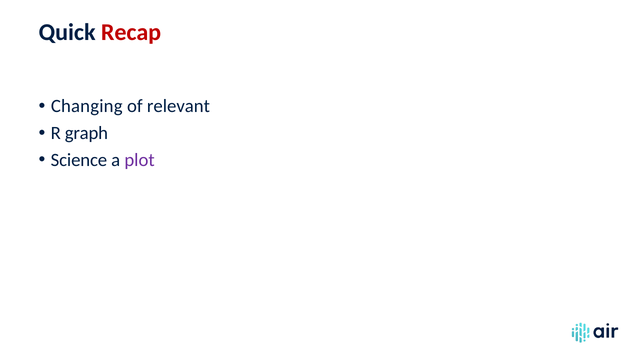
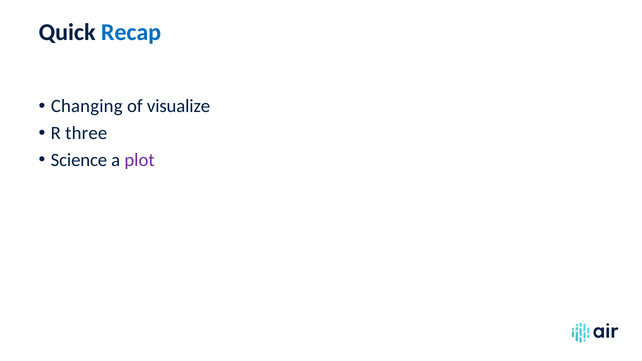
Recap colour: red -> blue
relevant: relevant -> visualize
graph: graph -> three
